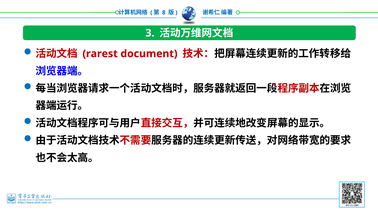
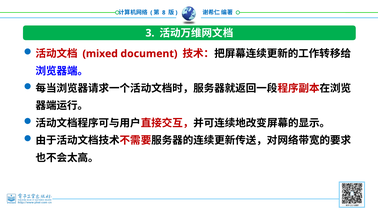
rarest: rarest -> mixed
